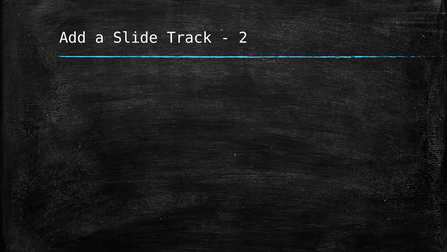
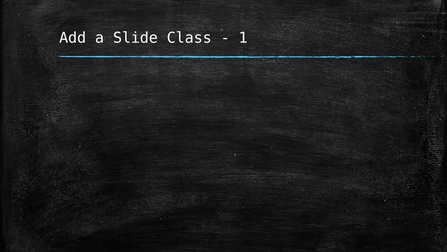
Track: Track -> Class
2: 2 -> 1
